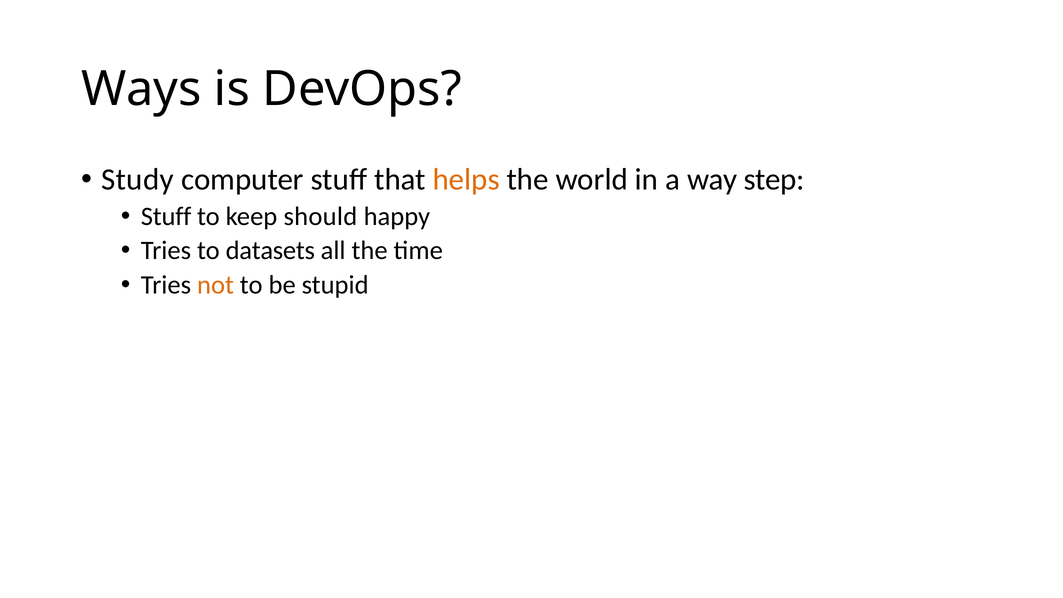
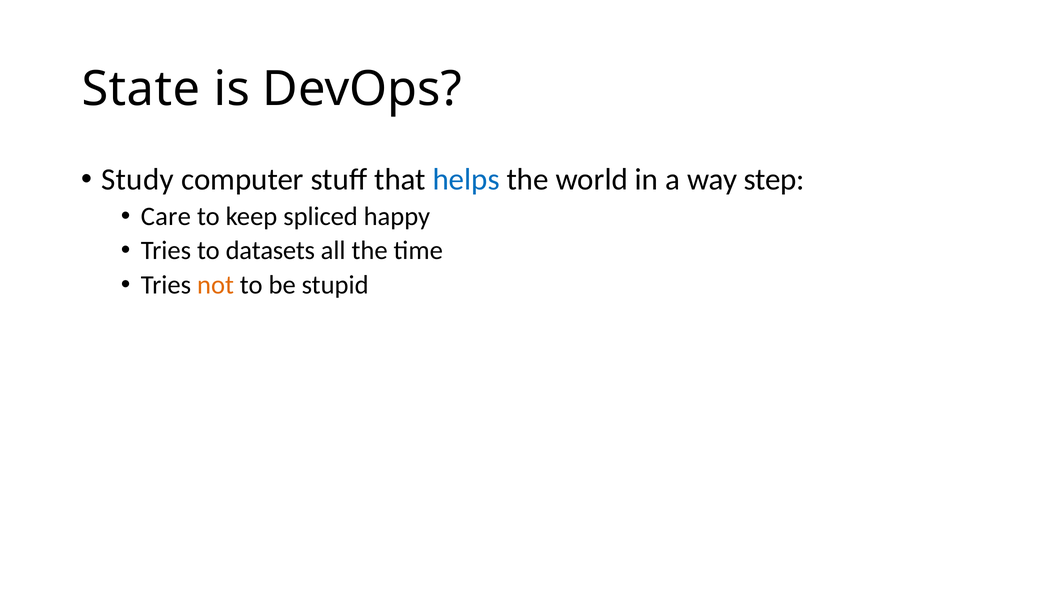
Ways: Ways -> State
helps colour: orange -> blue
Stuff at (166, 216): Stuff -> Care
should: should -> spliced
